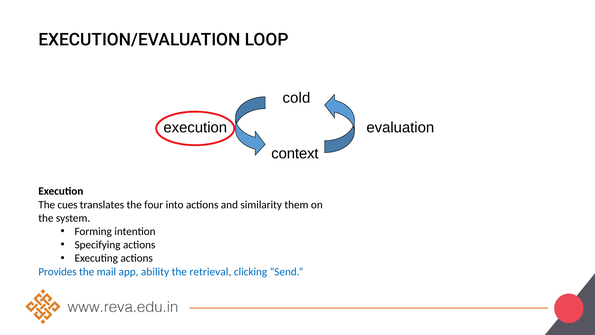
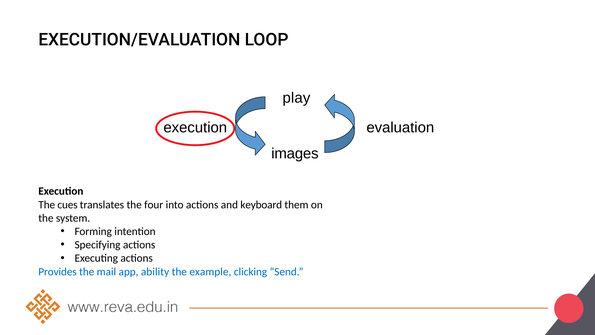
cold: cold -> play
context: context -> images
similarity: similarity -> keyboard
retrieval: retrieval -> example
